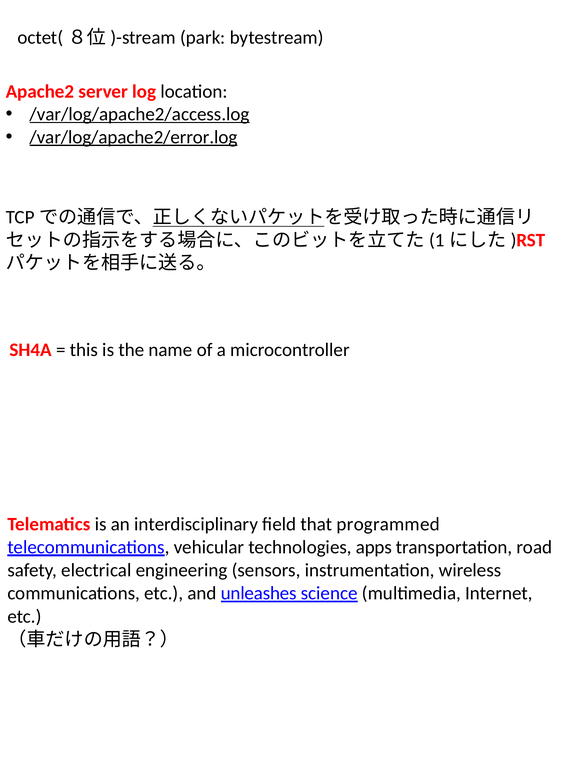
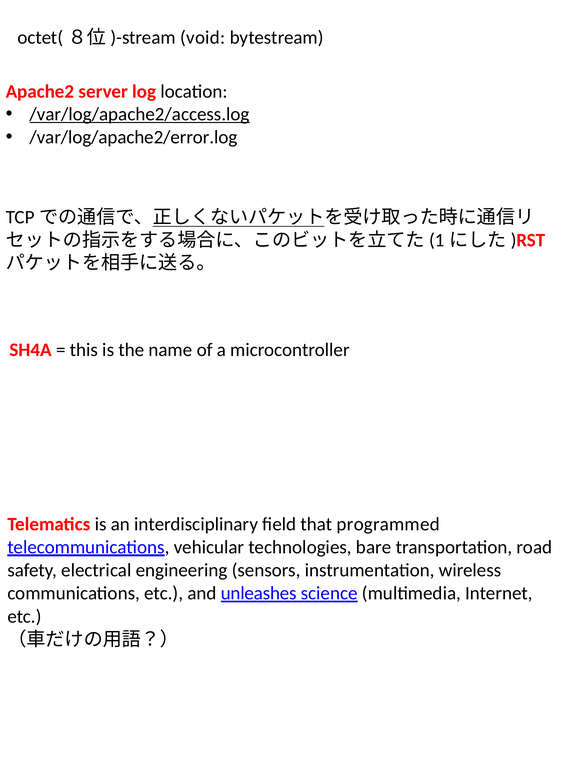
park: park -> void
/var/log/apache2/error.log underline: present -> none
apps: apps -> bare
